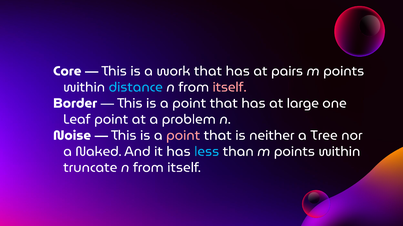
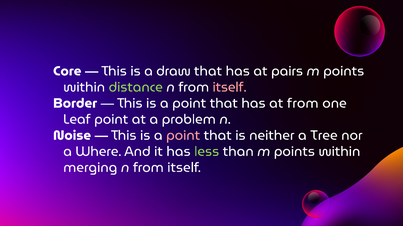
work: work -> draw
distance colour: light blue -> light green
at large: large -> from
Naked: Naked -> Where
less colour: light blue -> light green
truncate: truncate -> merging
